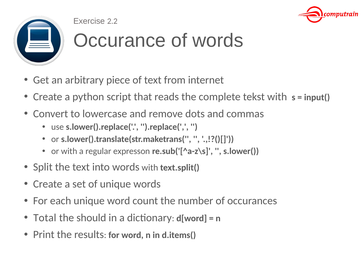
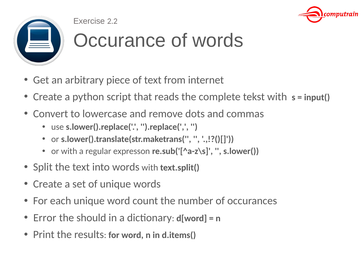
Total: Total -> Error
